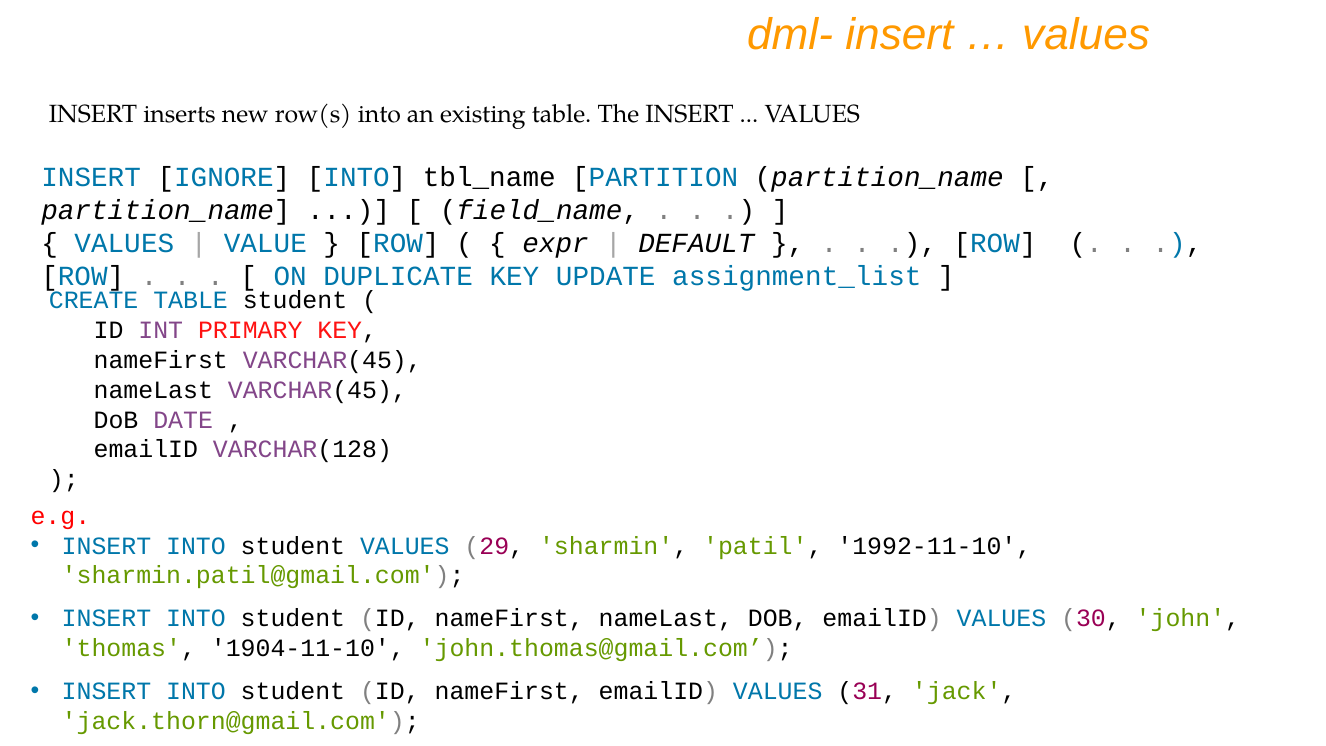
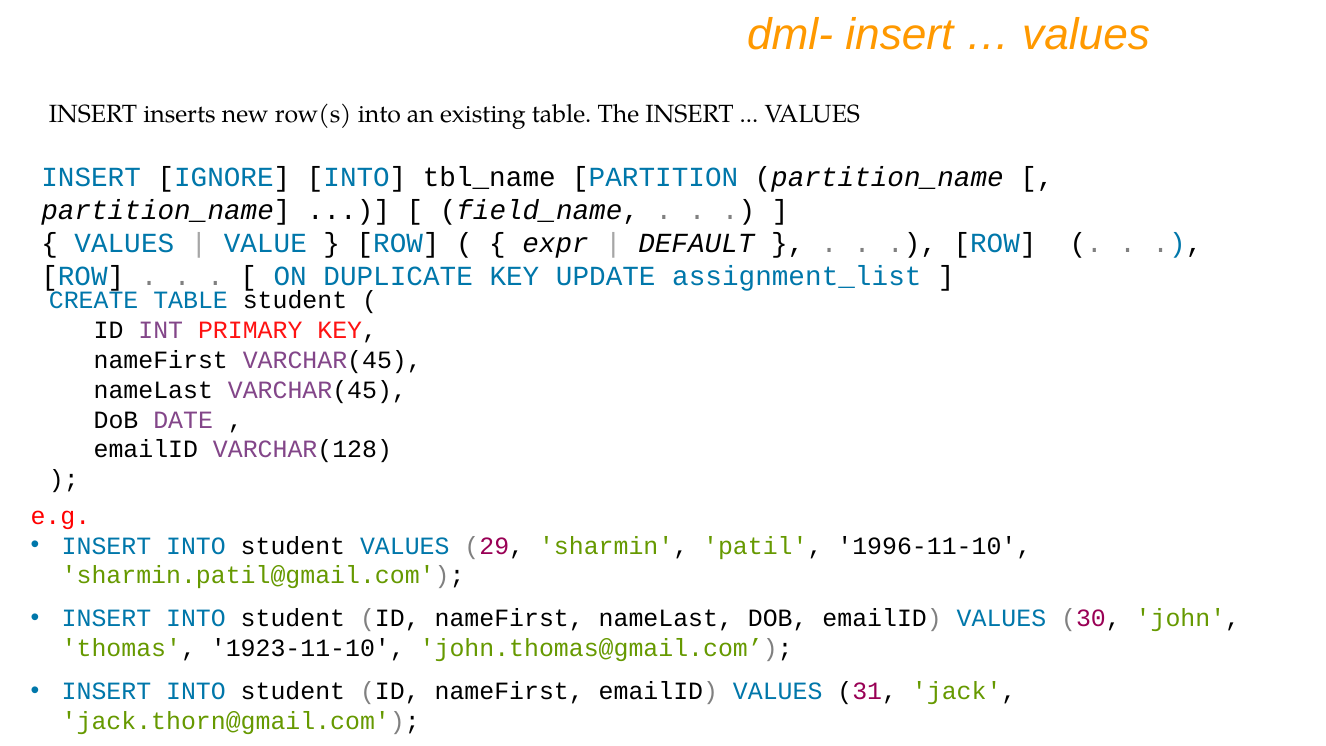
1992-11-10: 1992-11-10 -> 1996-11-10
1904-11-10: 1904-11-10 -> 1923-11-10
